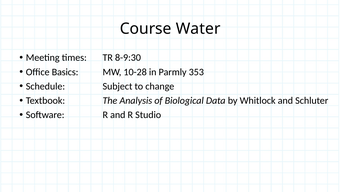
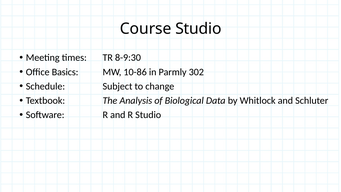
Course Water: Water -> Studio
10-28: 10-28 -> 10-86
353: 353 -> 302
